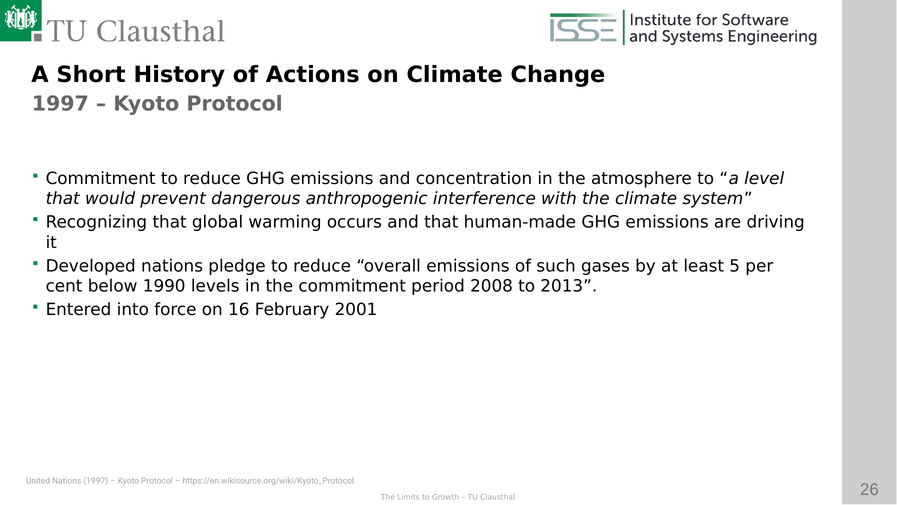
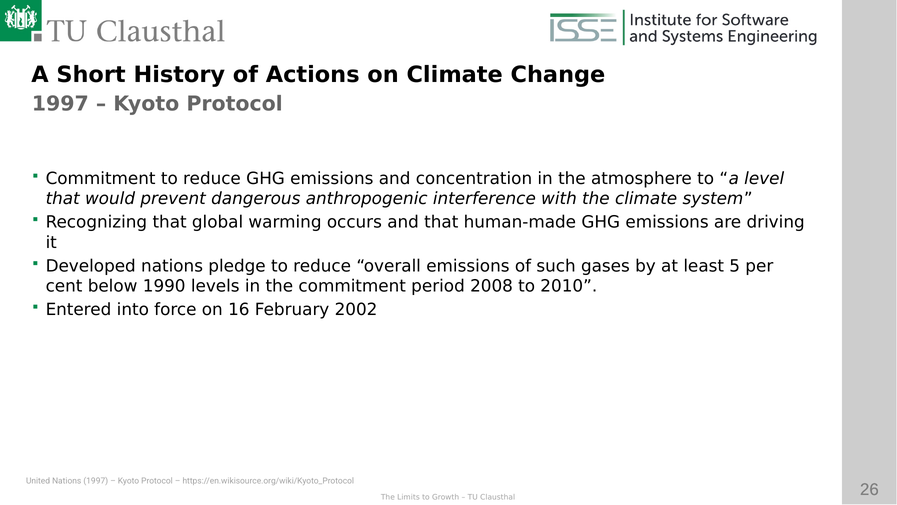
2013: 2013 -> 2010
2001: 2001 -> 2002
